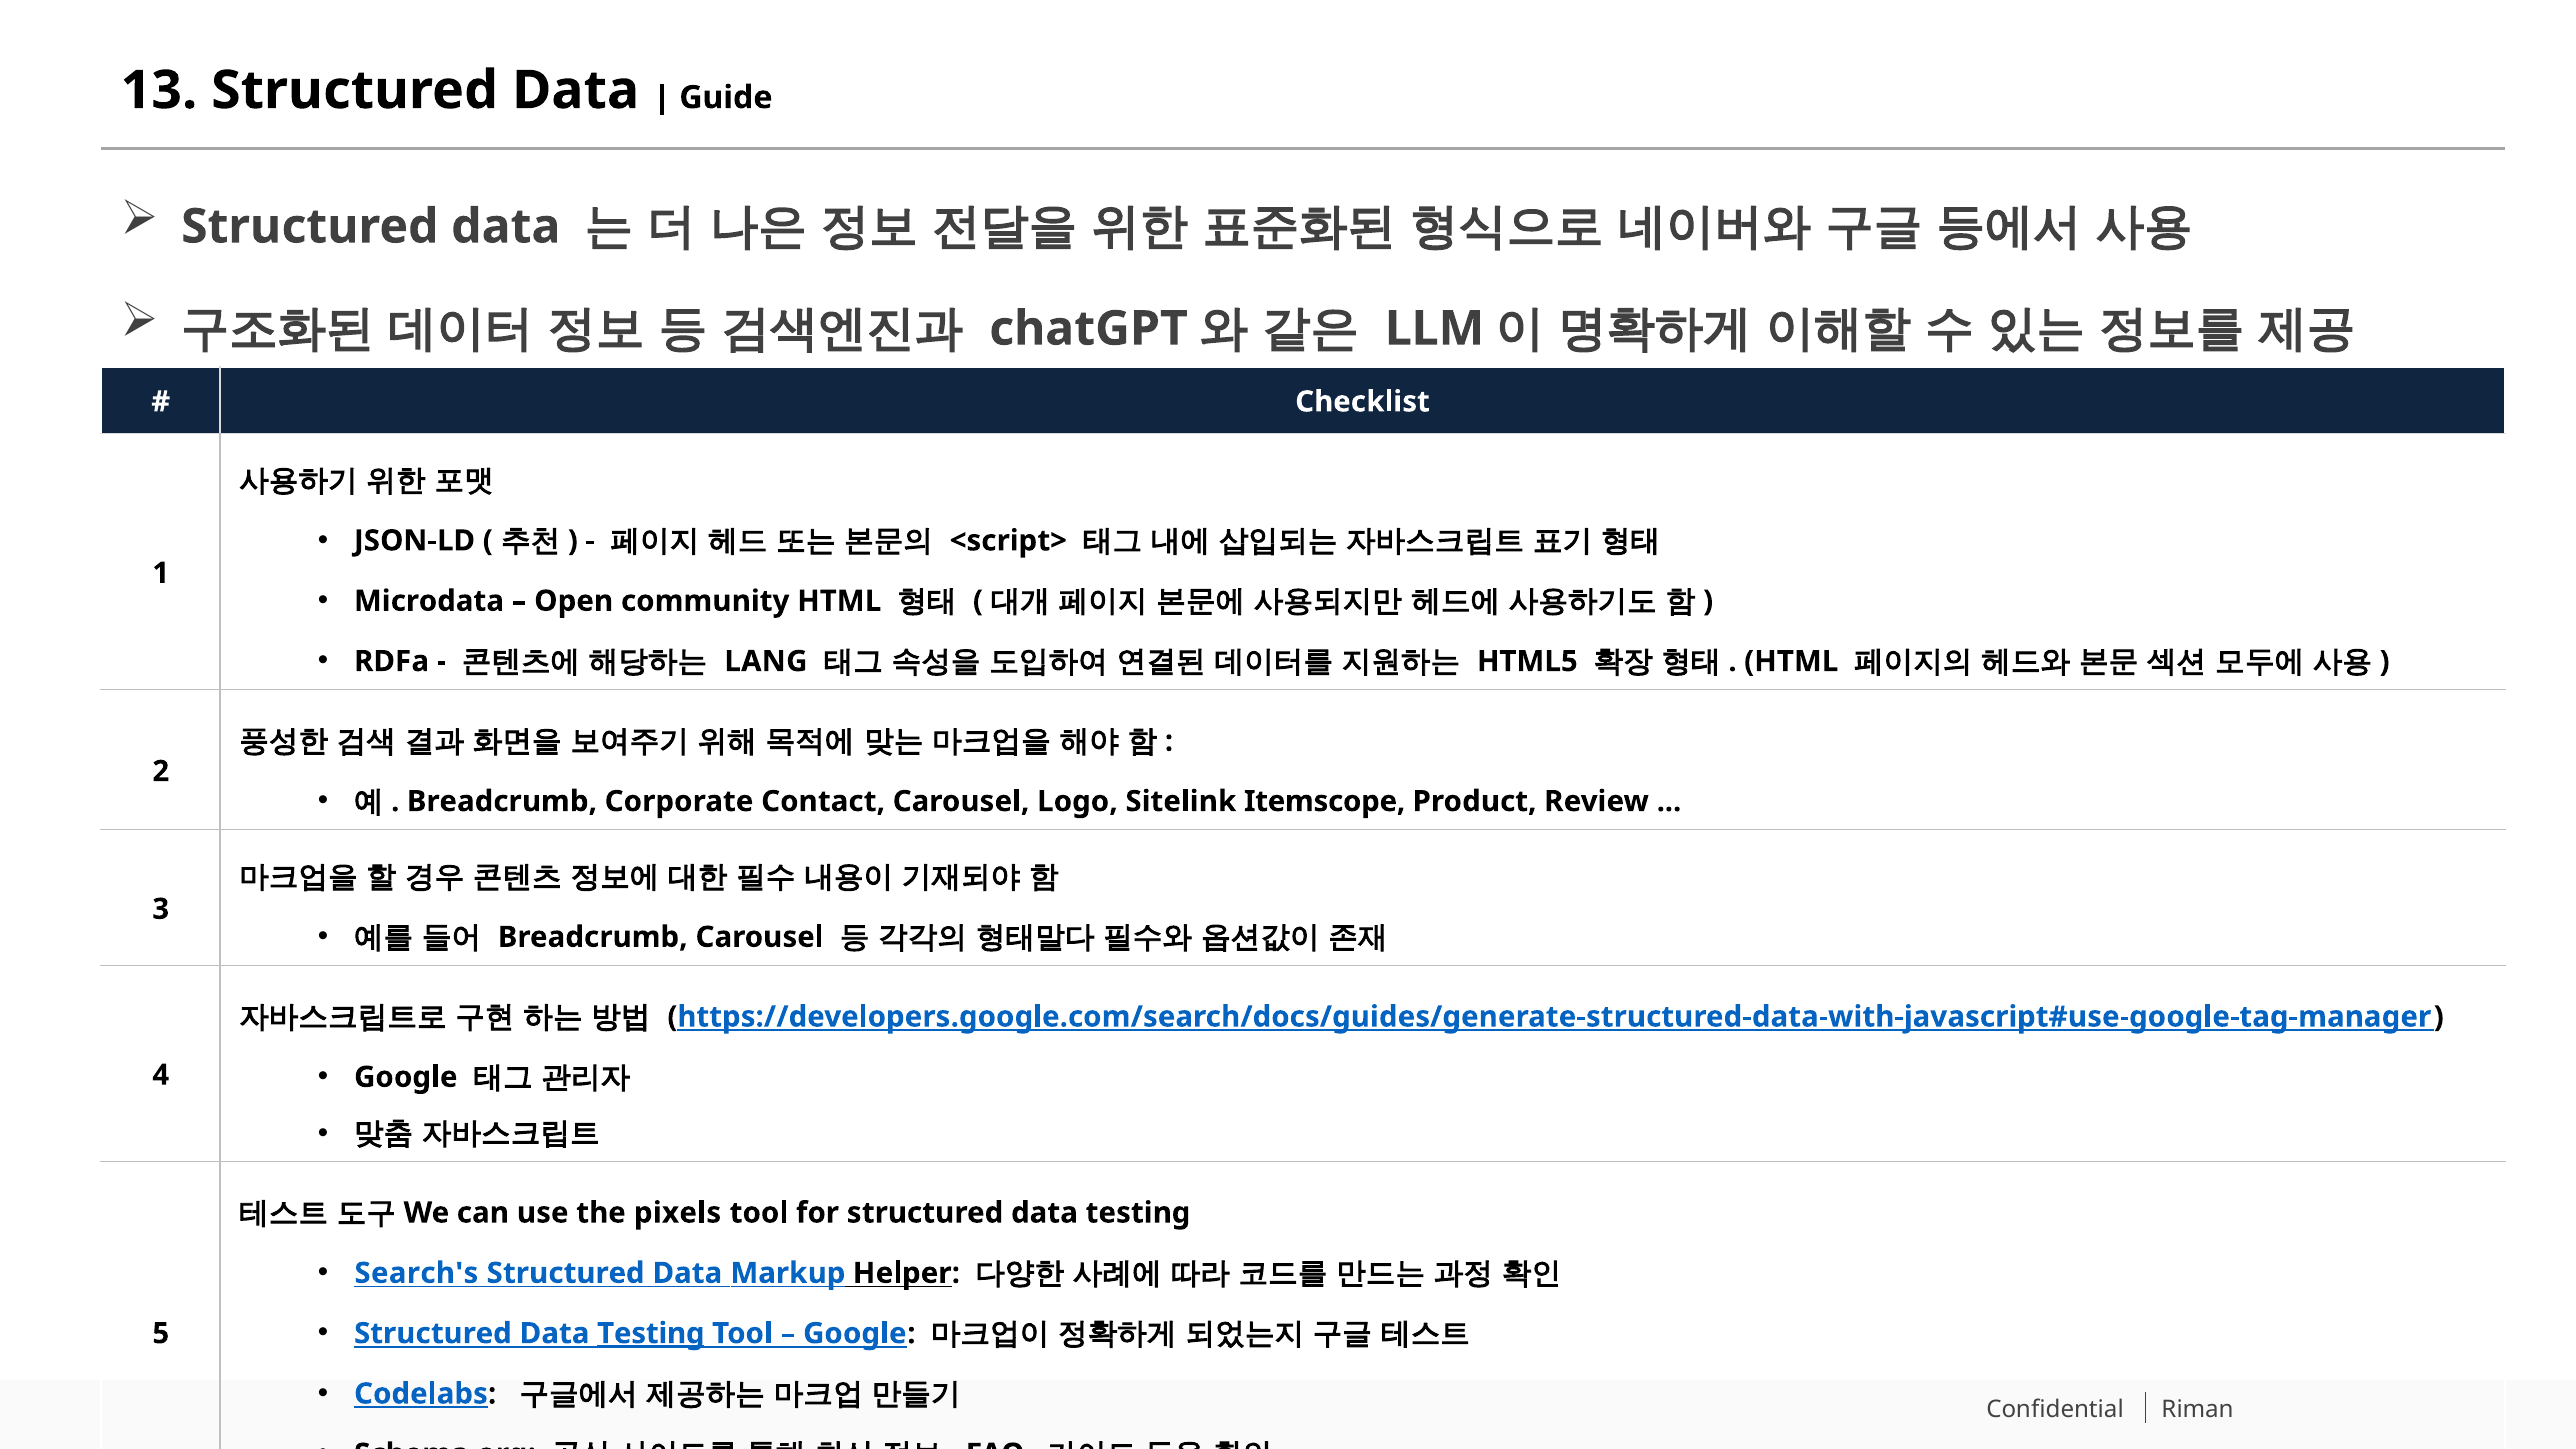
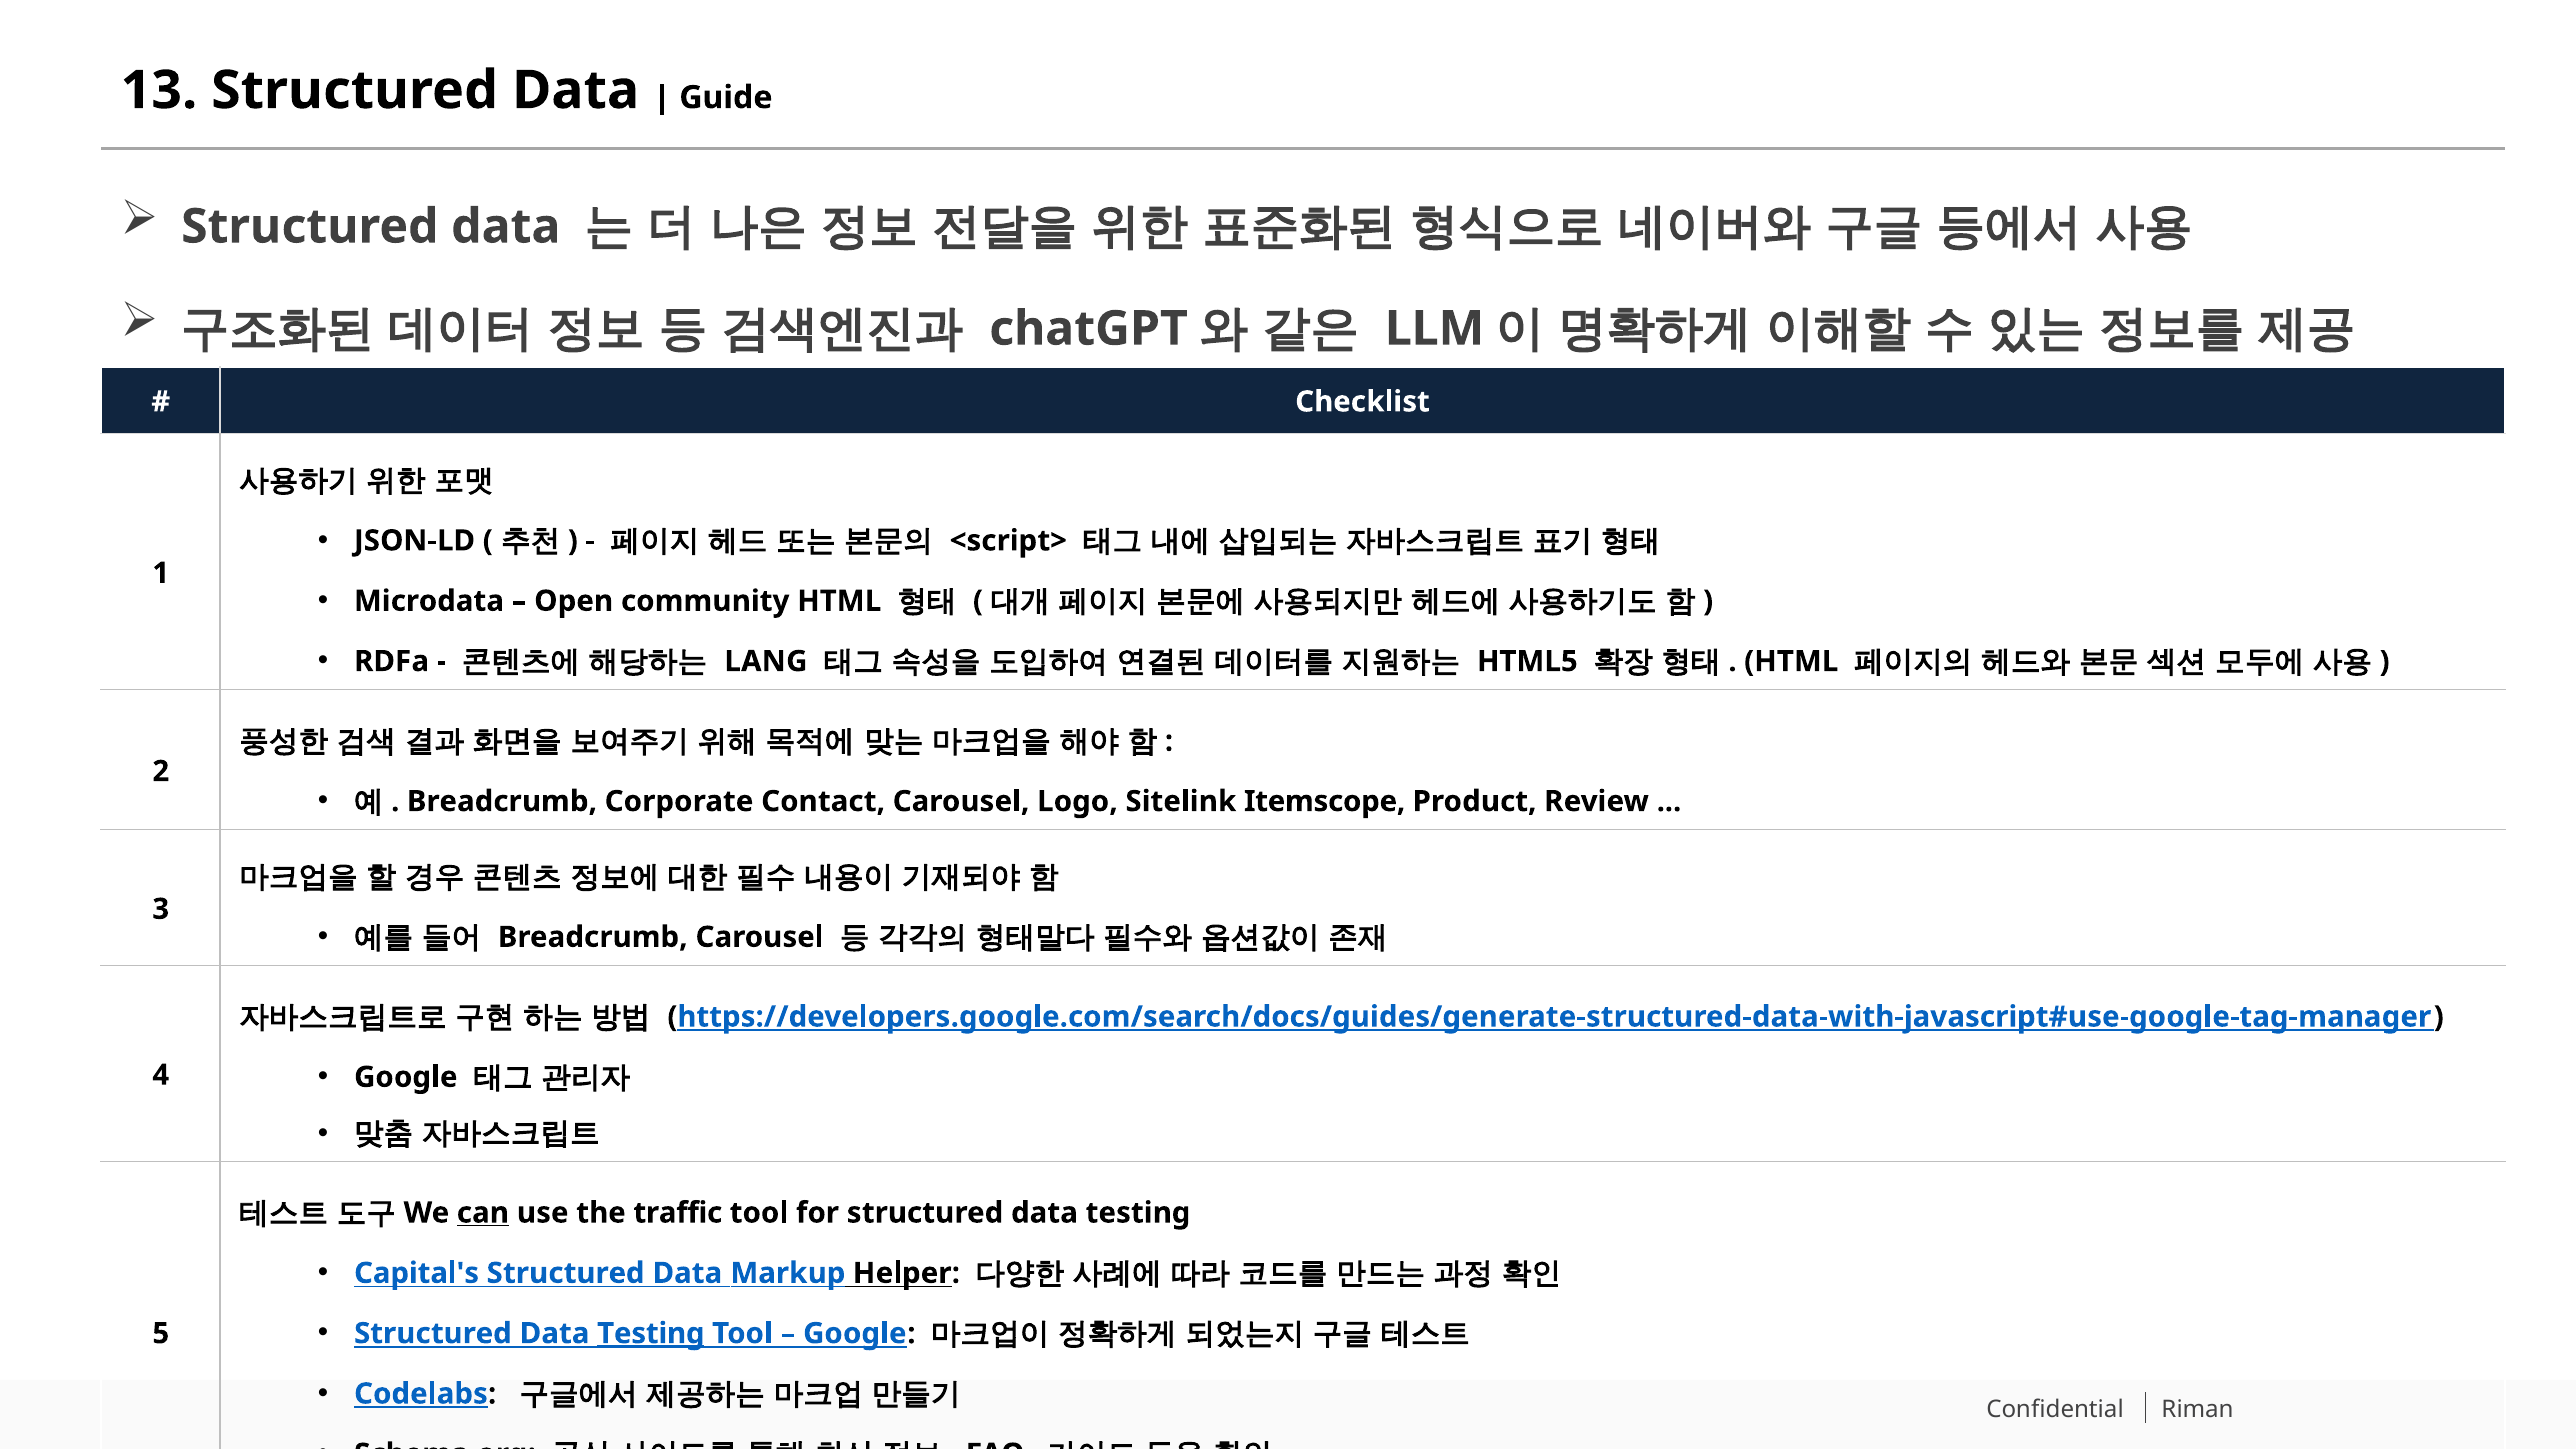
can underline: none -> present
pixels: pixels -> traffic
Search's: Search's -> Capital's
